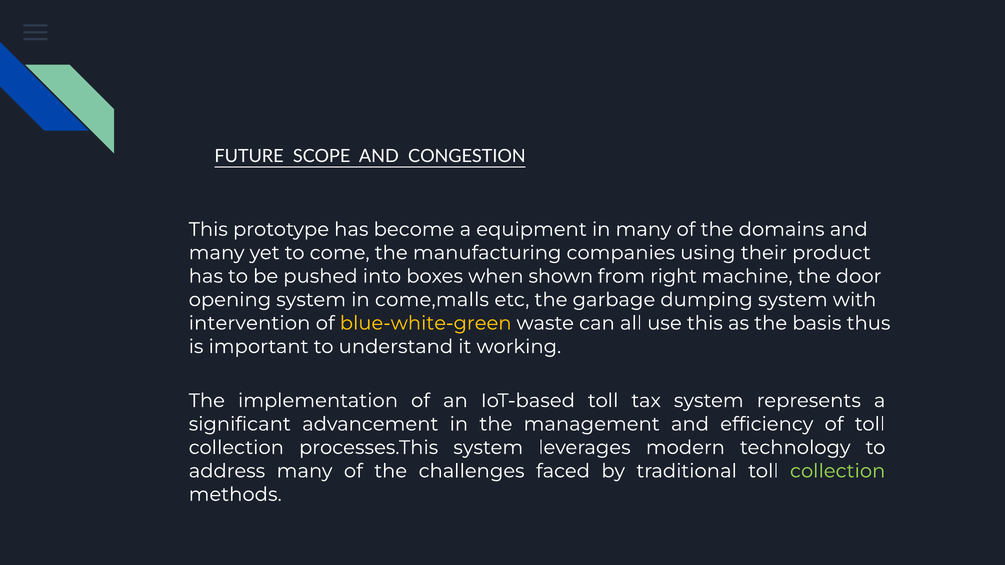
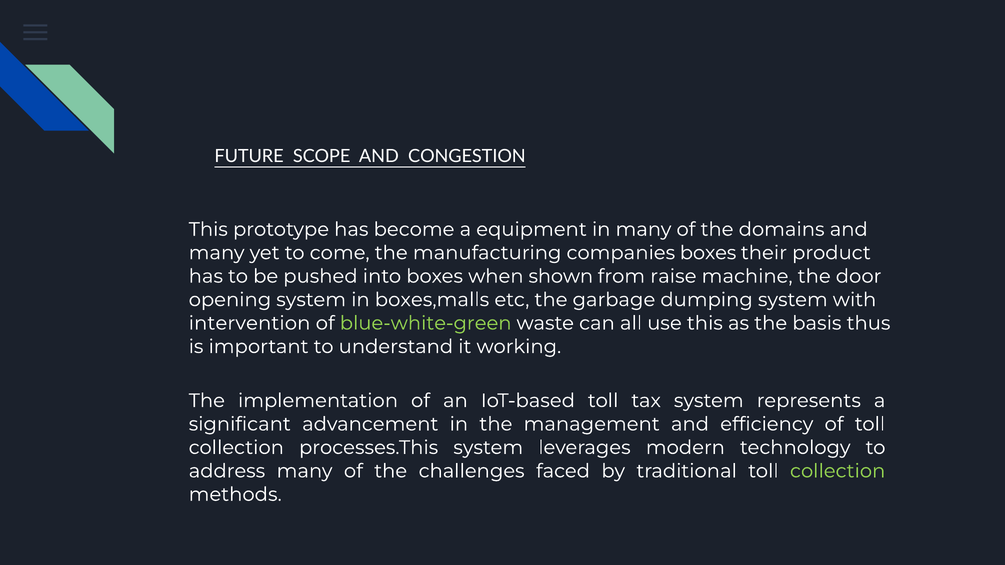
companies using: using -> boxes
right: right -> raise
come,malls: come,malls -> boxes,malls
blue-white-green colour: yellow -> light green
